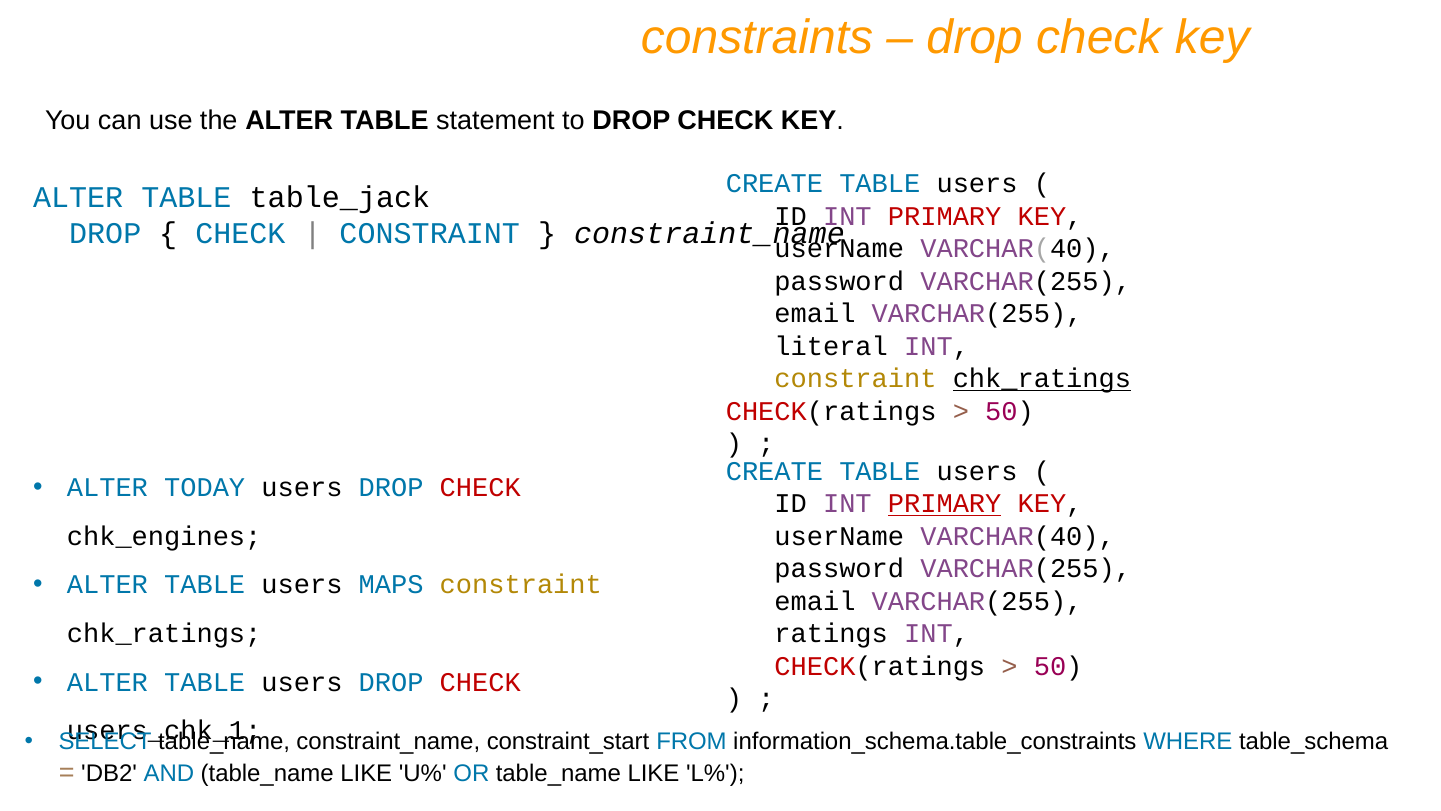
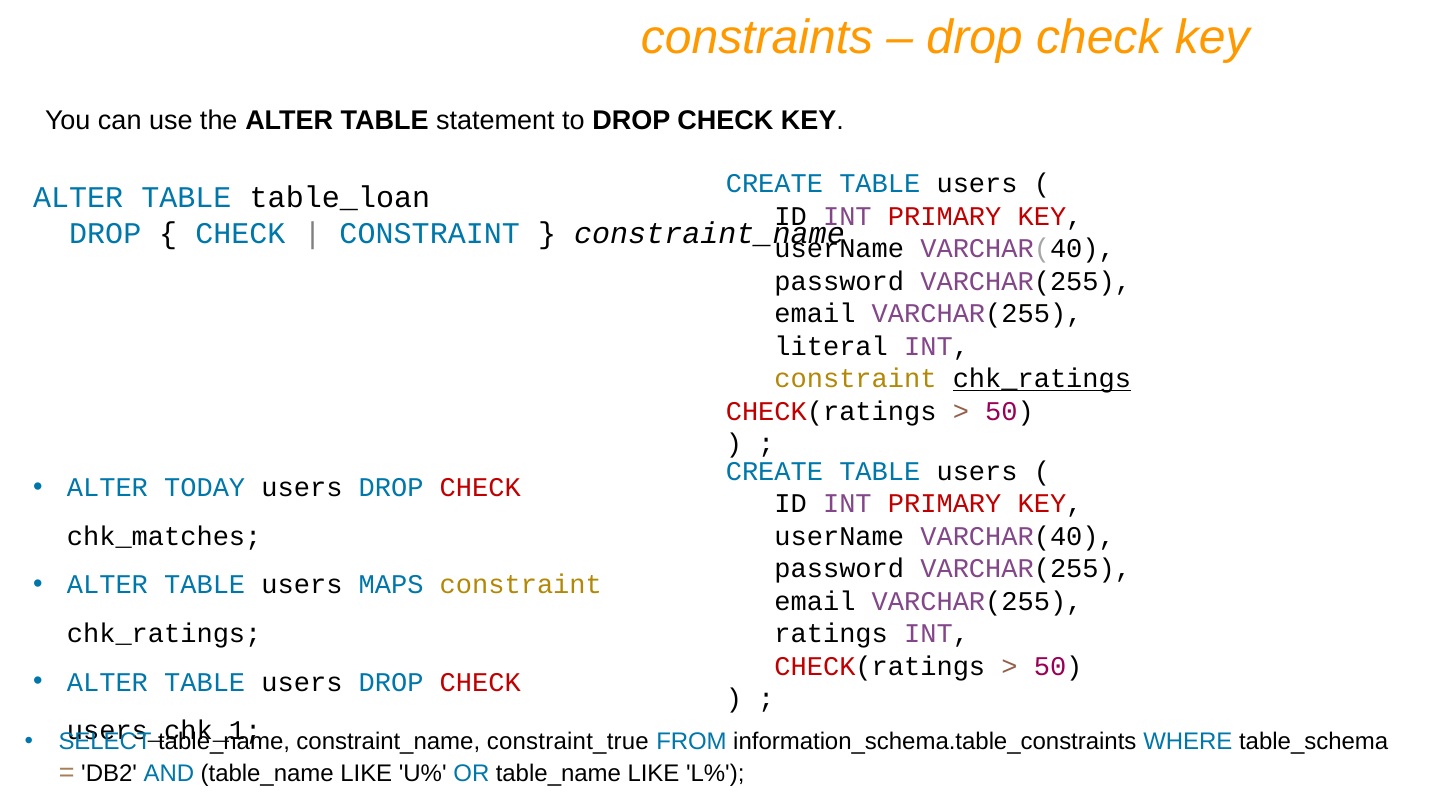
table_jack: table_jack -> table_loan
PRIMARY at (945, 504) underline: present -> none
chk_engines: chk_engines -> chk_matches
constraint_start: constraint_start -> constraint_true
